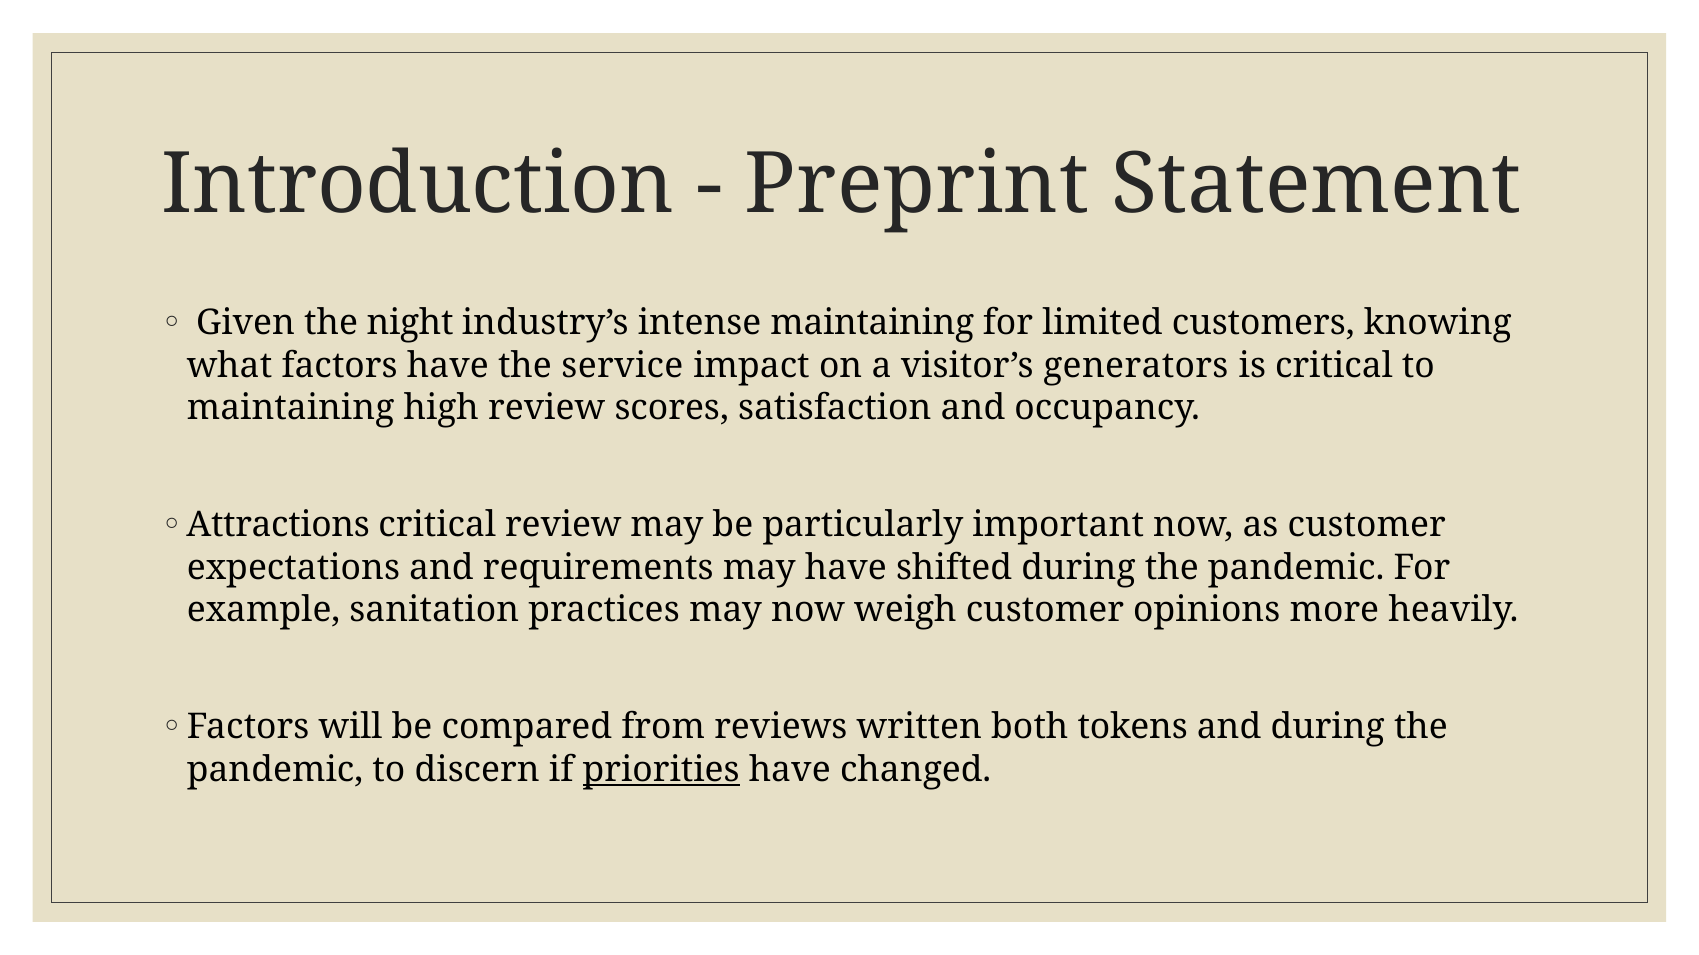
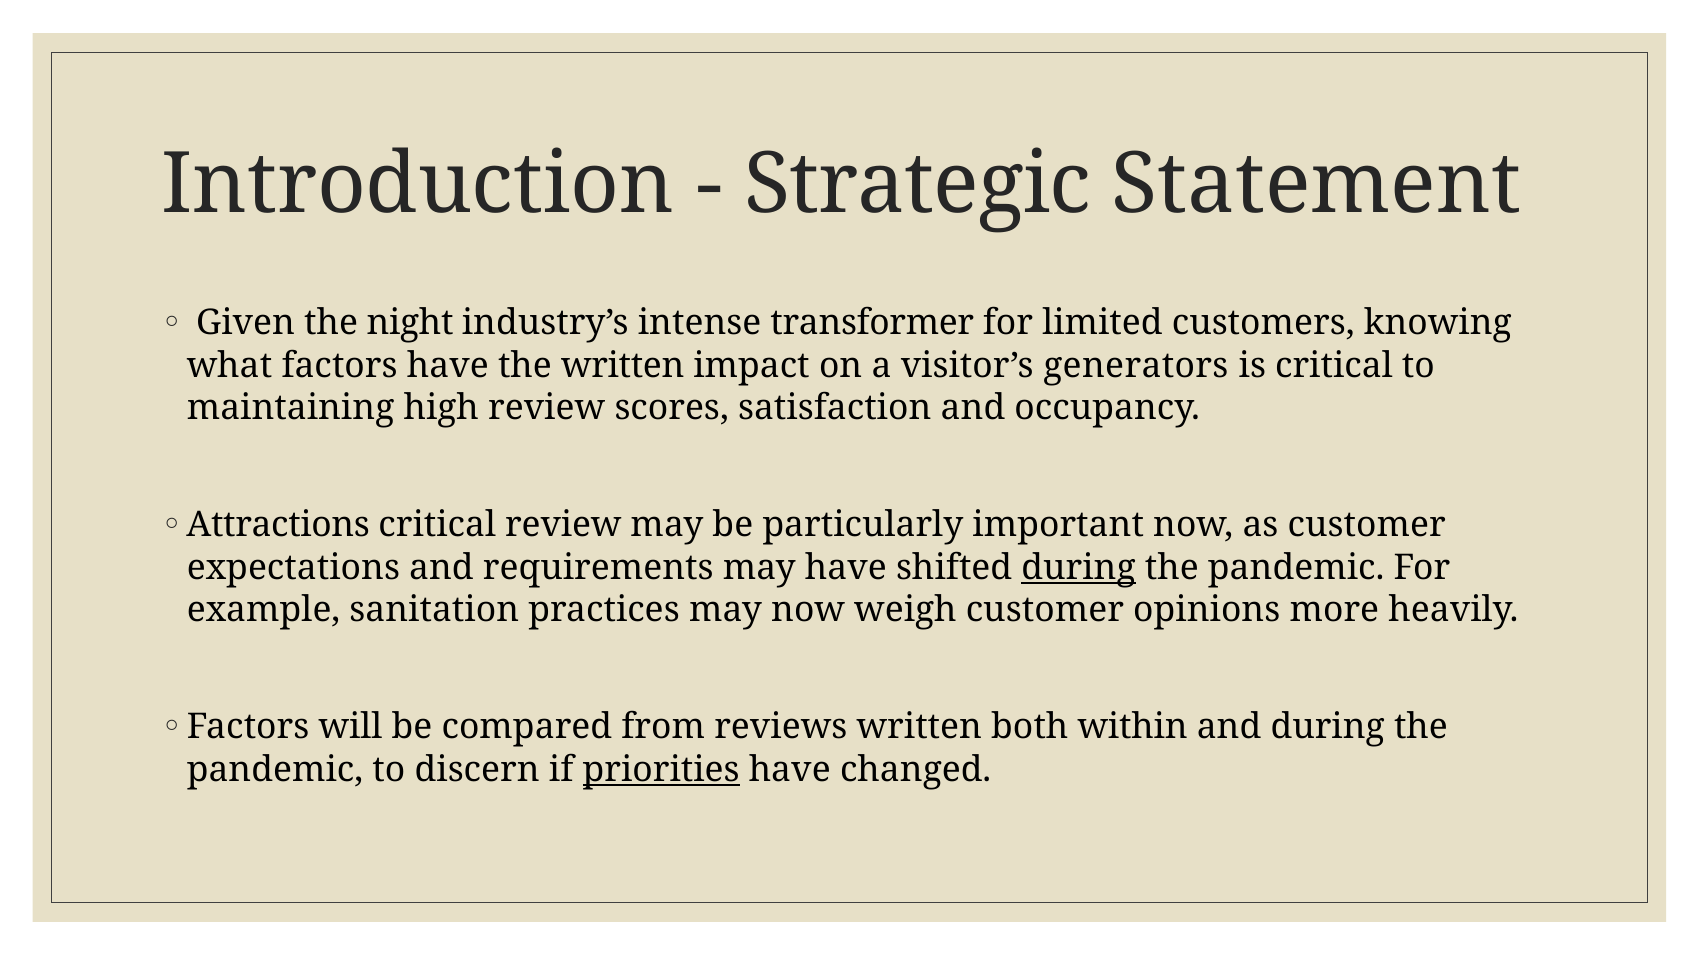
Preprint: Preprint -> Strategic
intense maintaining: maintaining -> transformer
the service: service -> written
during at (1079, 568) underline: none -> present
tokens: tokens -> within
